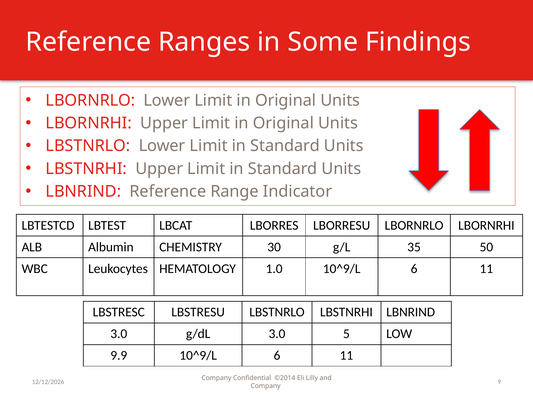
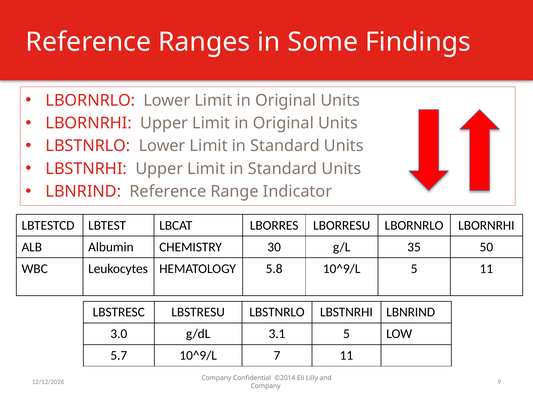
1.0: 1.0 -> 5.8
6 at (414, 269): 6 -> 5
g/dL 3.0: 3.0 -> 3.1
9.9: 9.9 -> 5.7
6 at (277, 355): 6 -> 7
